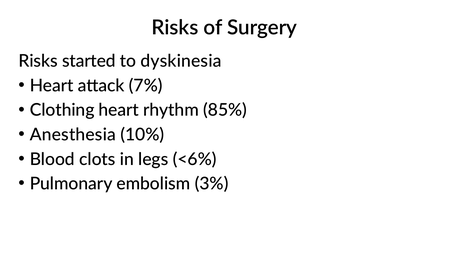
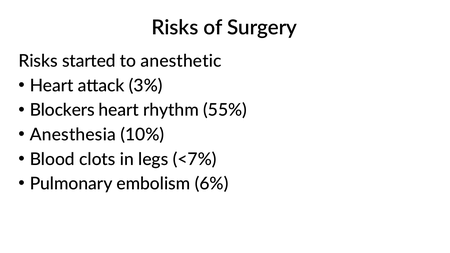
dyskinesia: dyskinesia -> anesthetic
7%: 7% -> 3%
Clothing: Clothing -> Blockers
85%: 85% -> 55%
<6%: <6% -> <7%
3%: 3% -> 6%
